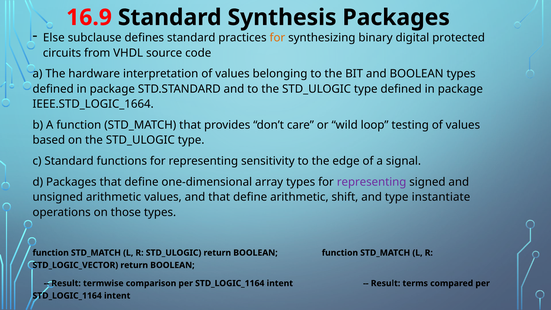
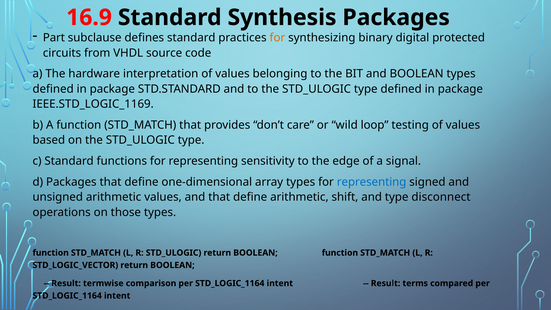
Else: Else -> Part
IEEE.STD_LOGIC_1664: IEEE.STD_LOGIC_1664 -> IEEE.STD_LOGIC_1169
representing at (372, 182) colour: purple -> blue
instantiate: instantiate -> disconnect
